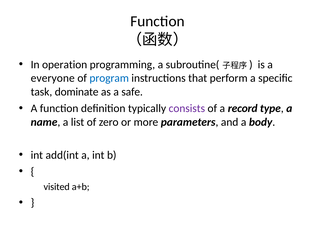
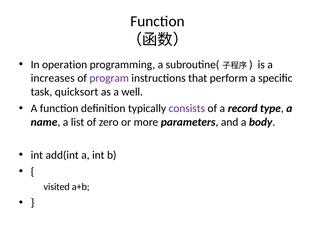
everyone: everyone -> increases
program colour: blue -> purple
dominate: dominate -> quicksort
safe: safe -> well
